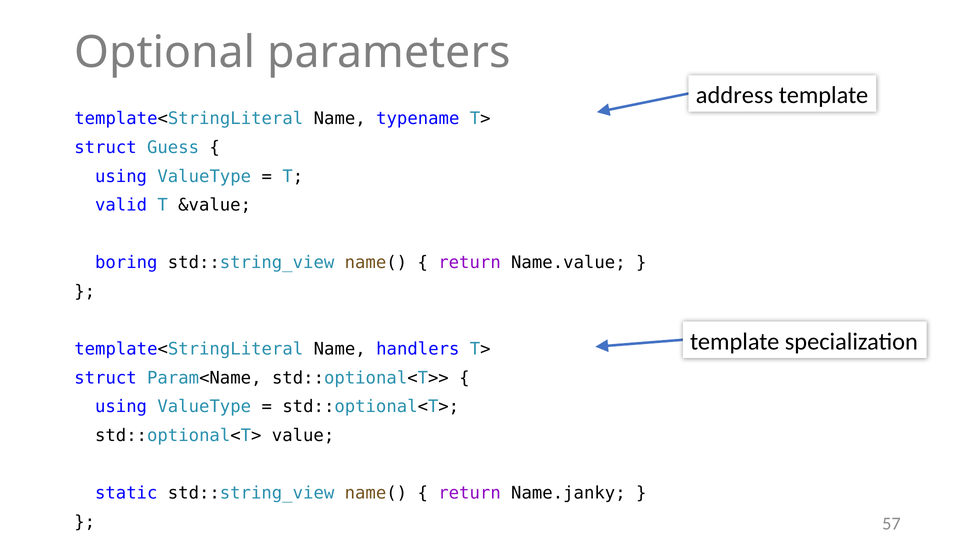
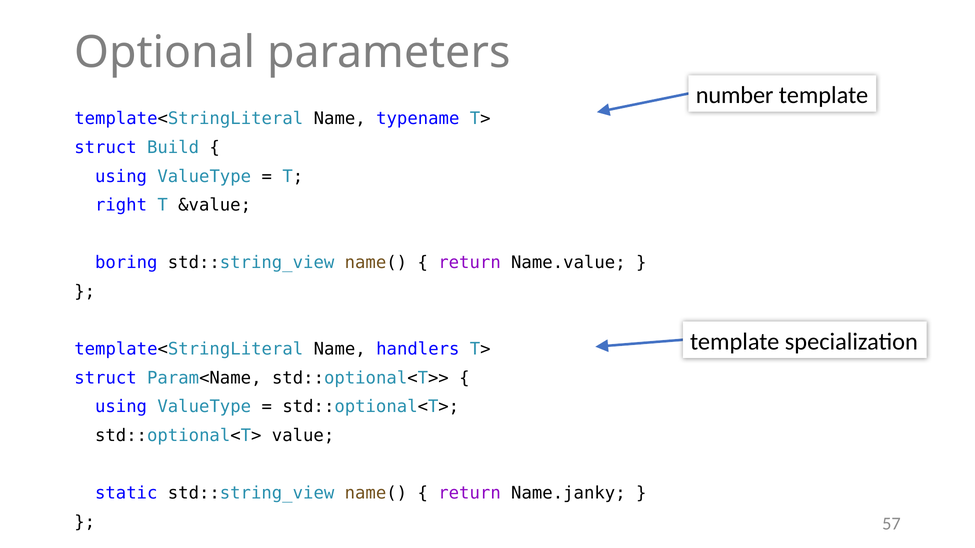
address: address -> number
Guess: Guess -> Build
valid: valid -> right
